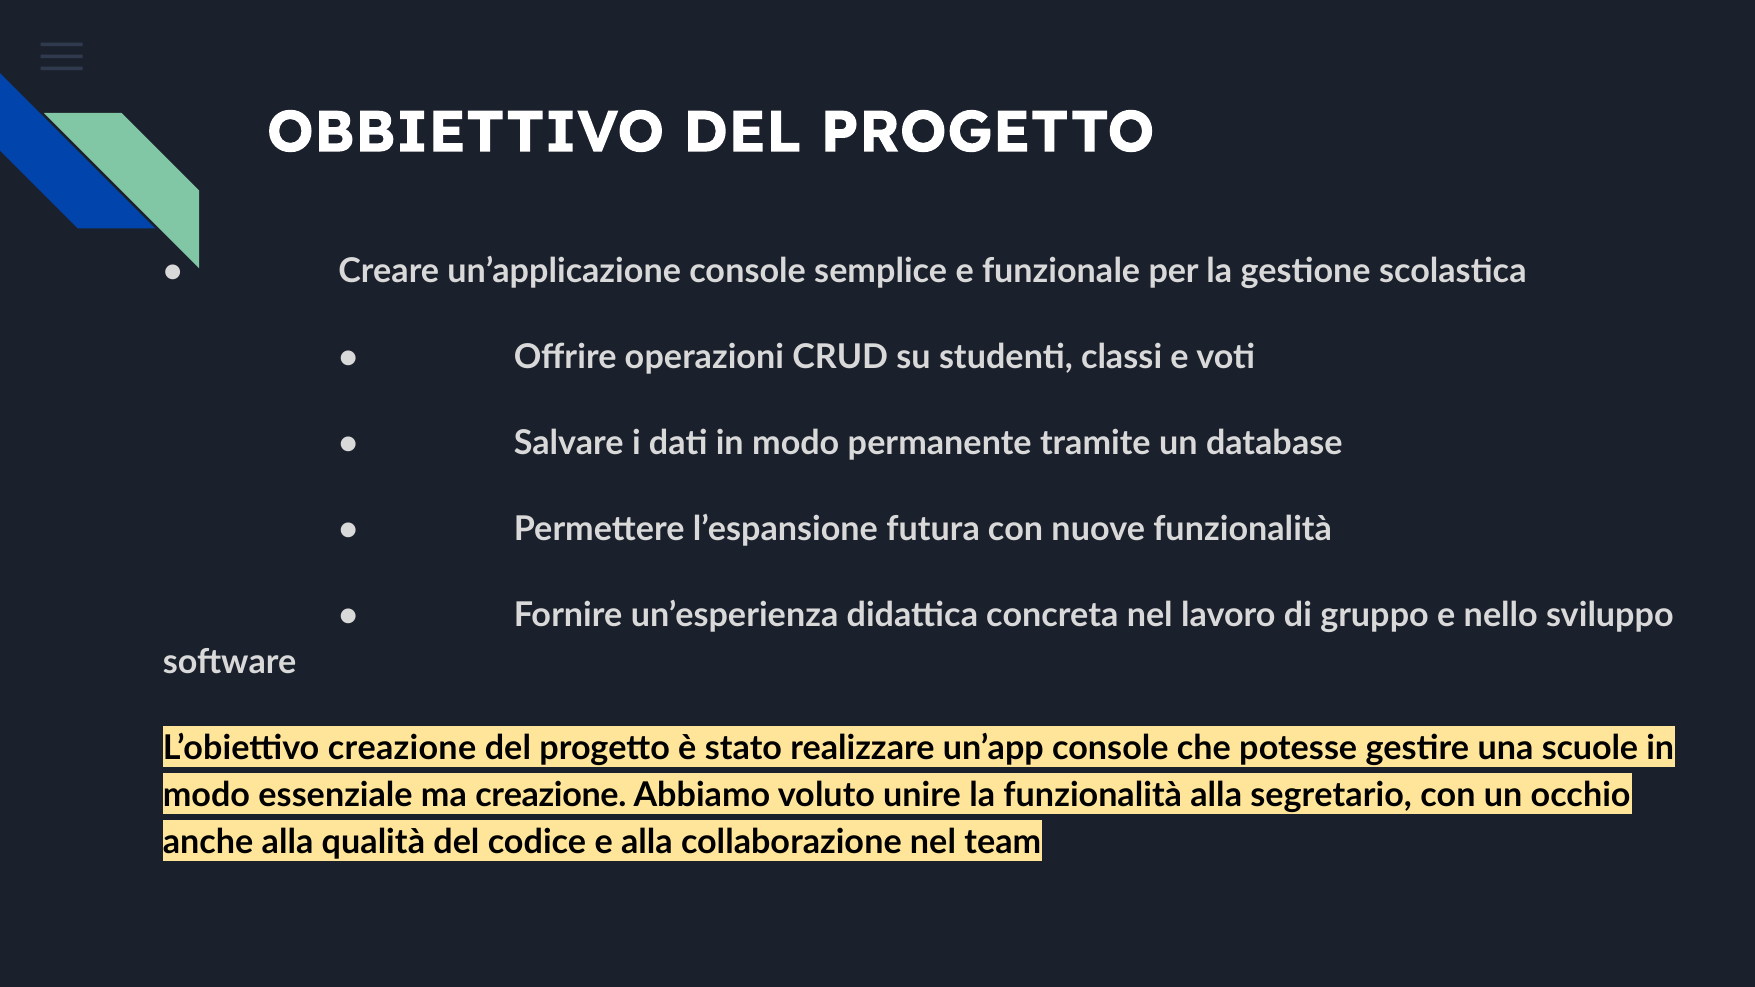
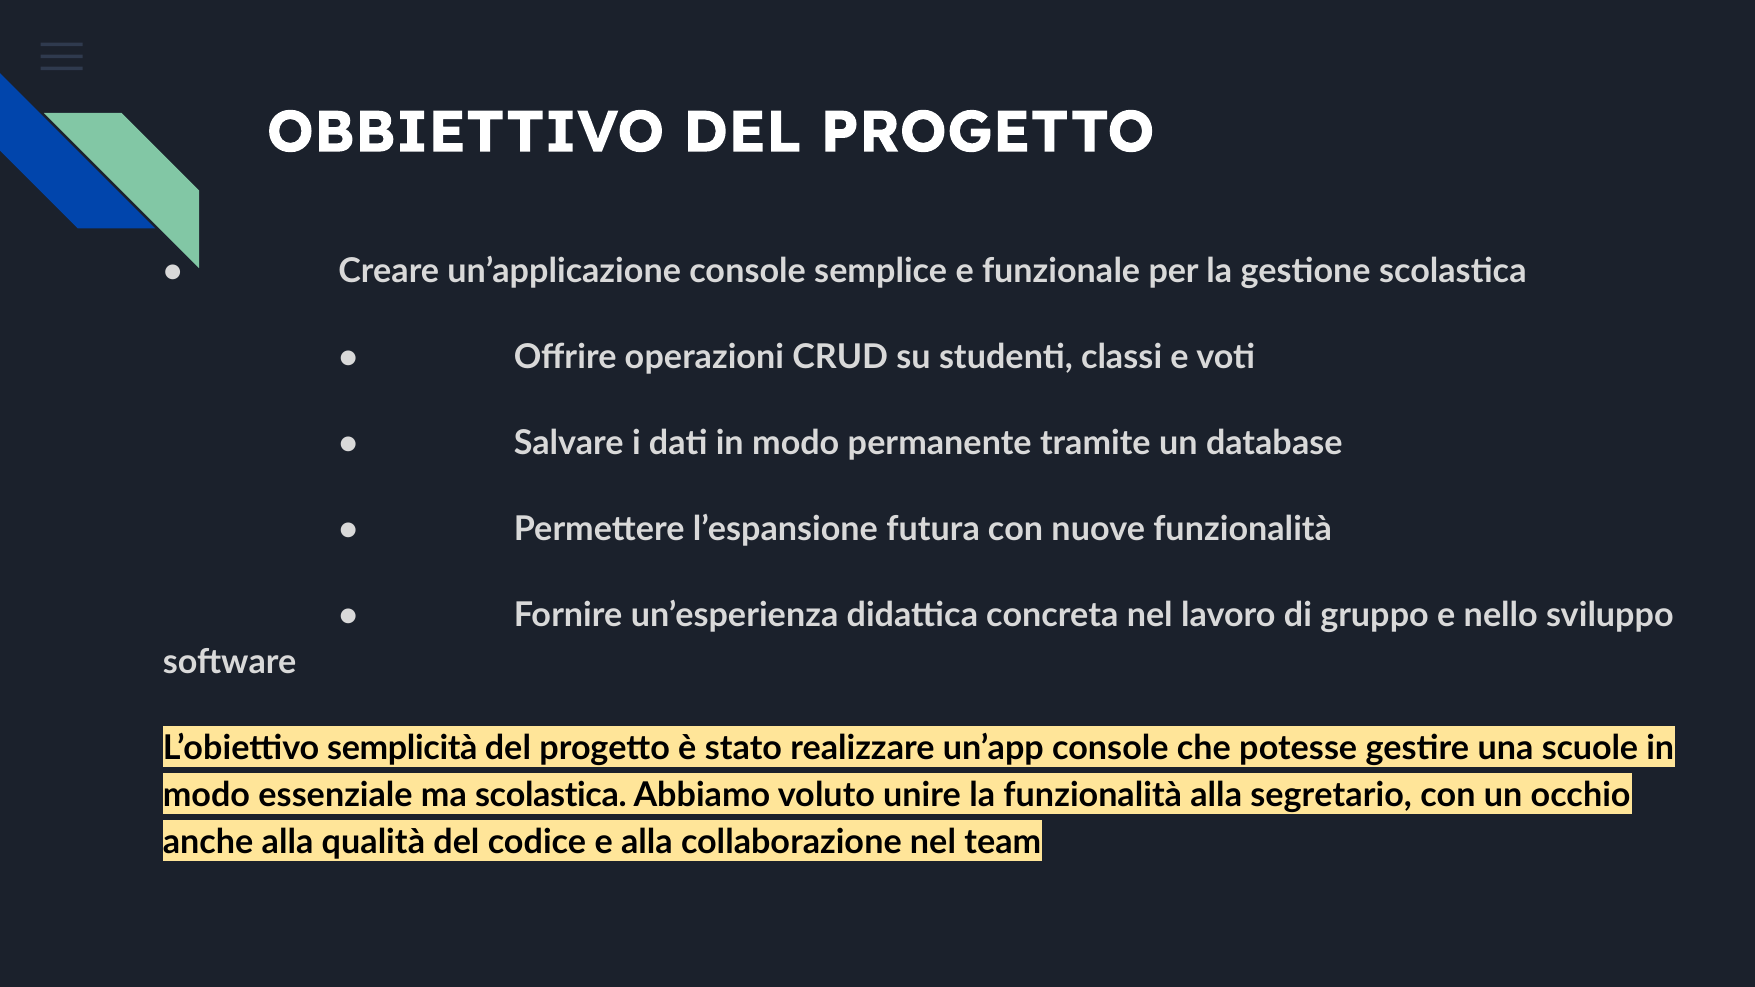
L’obiettivo creazione: creazione -> semplicità
ma creazione: creazione -> scolastica
